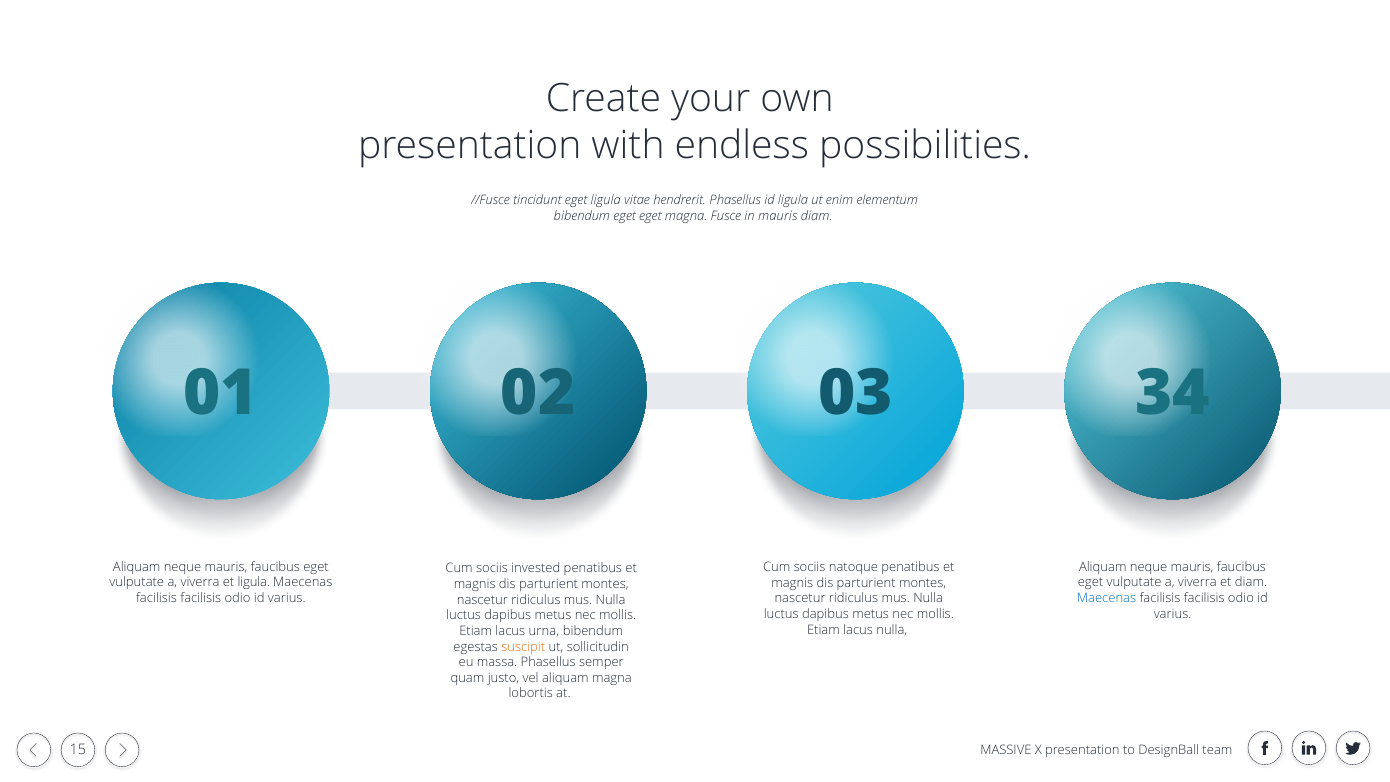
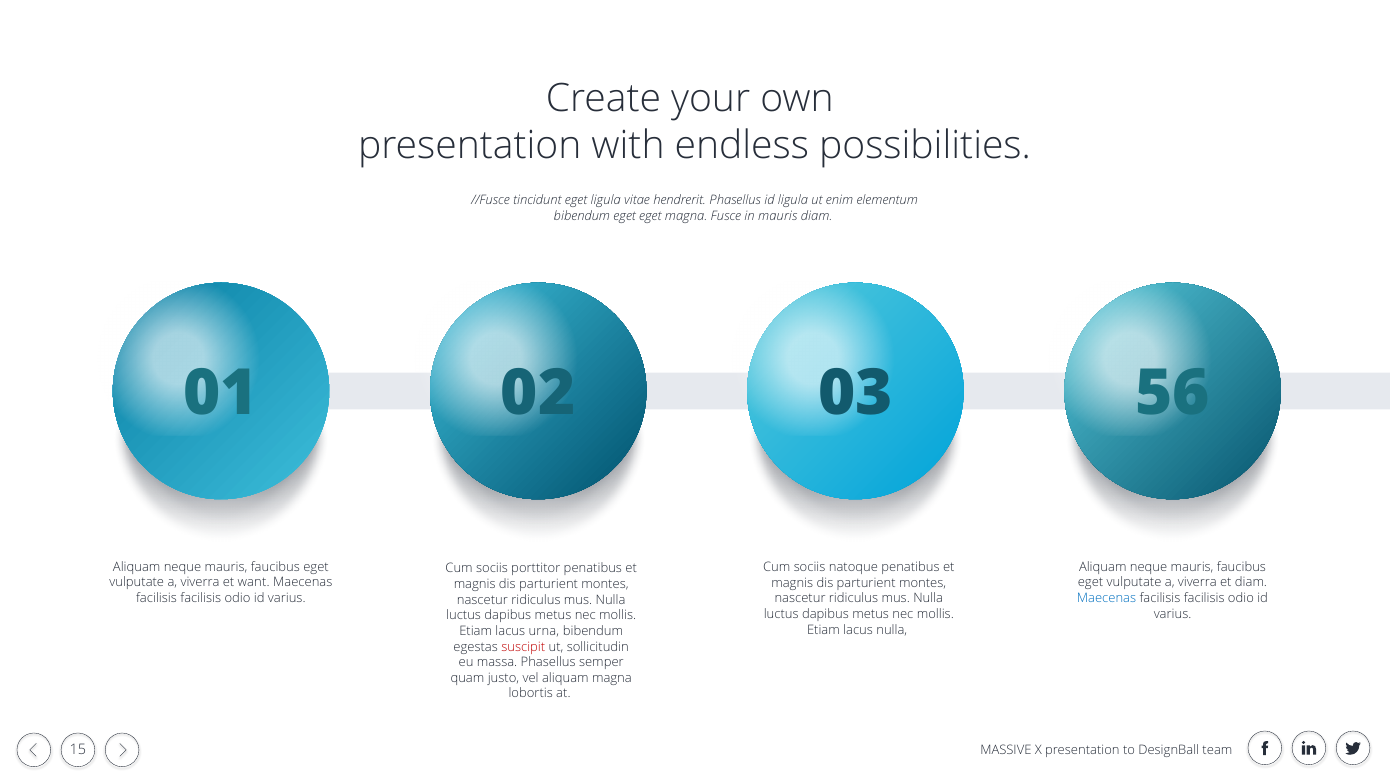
34: 34 -> 56
invested: invested -> porttitor
et ligula: ligula -> want
suscipit colour: orange -> red
